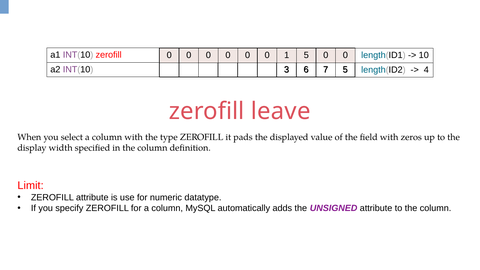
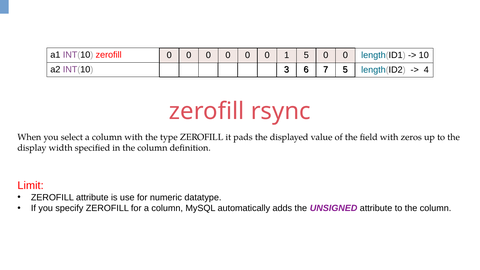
leave: leave -> rsync
